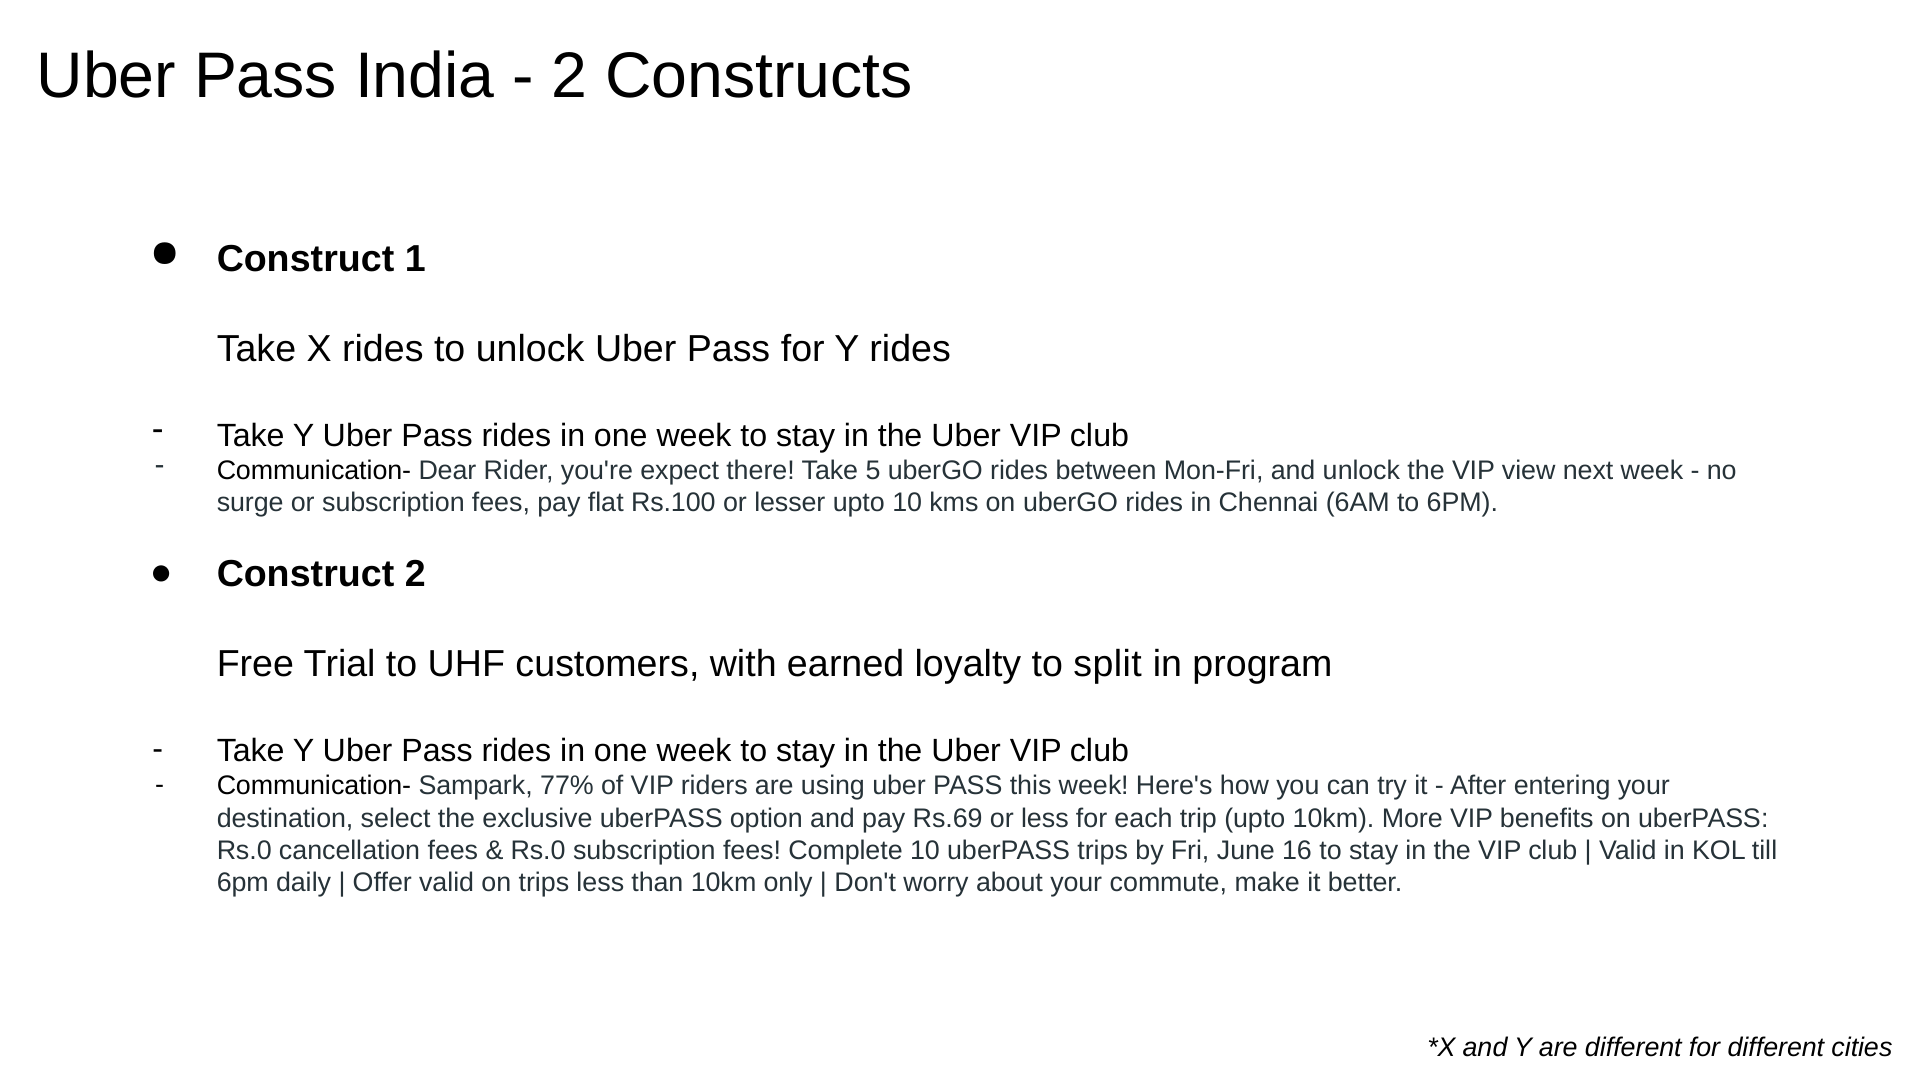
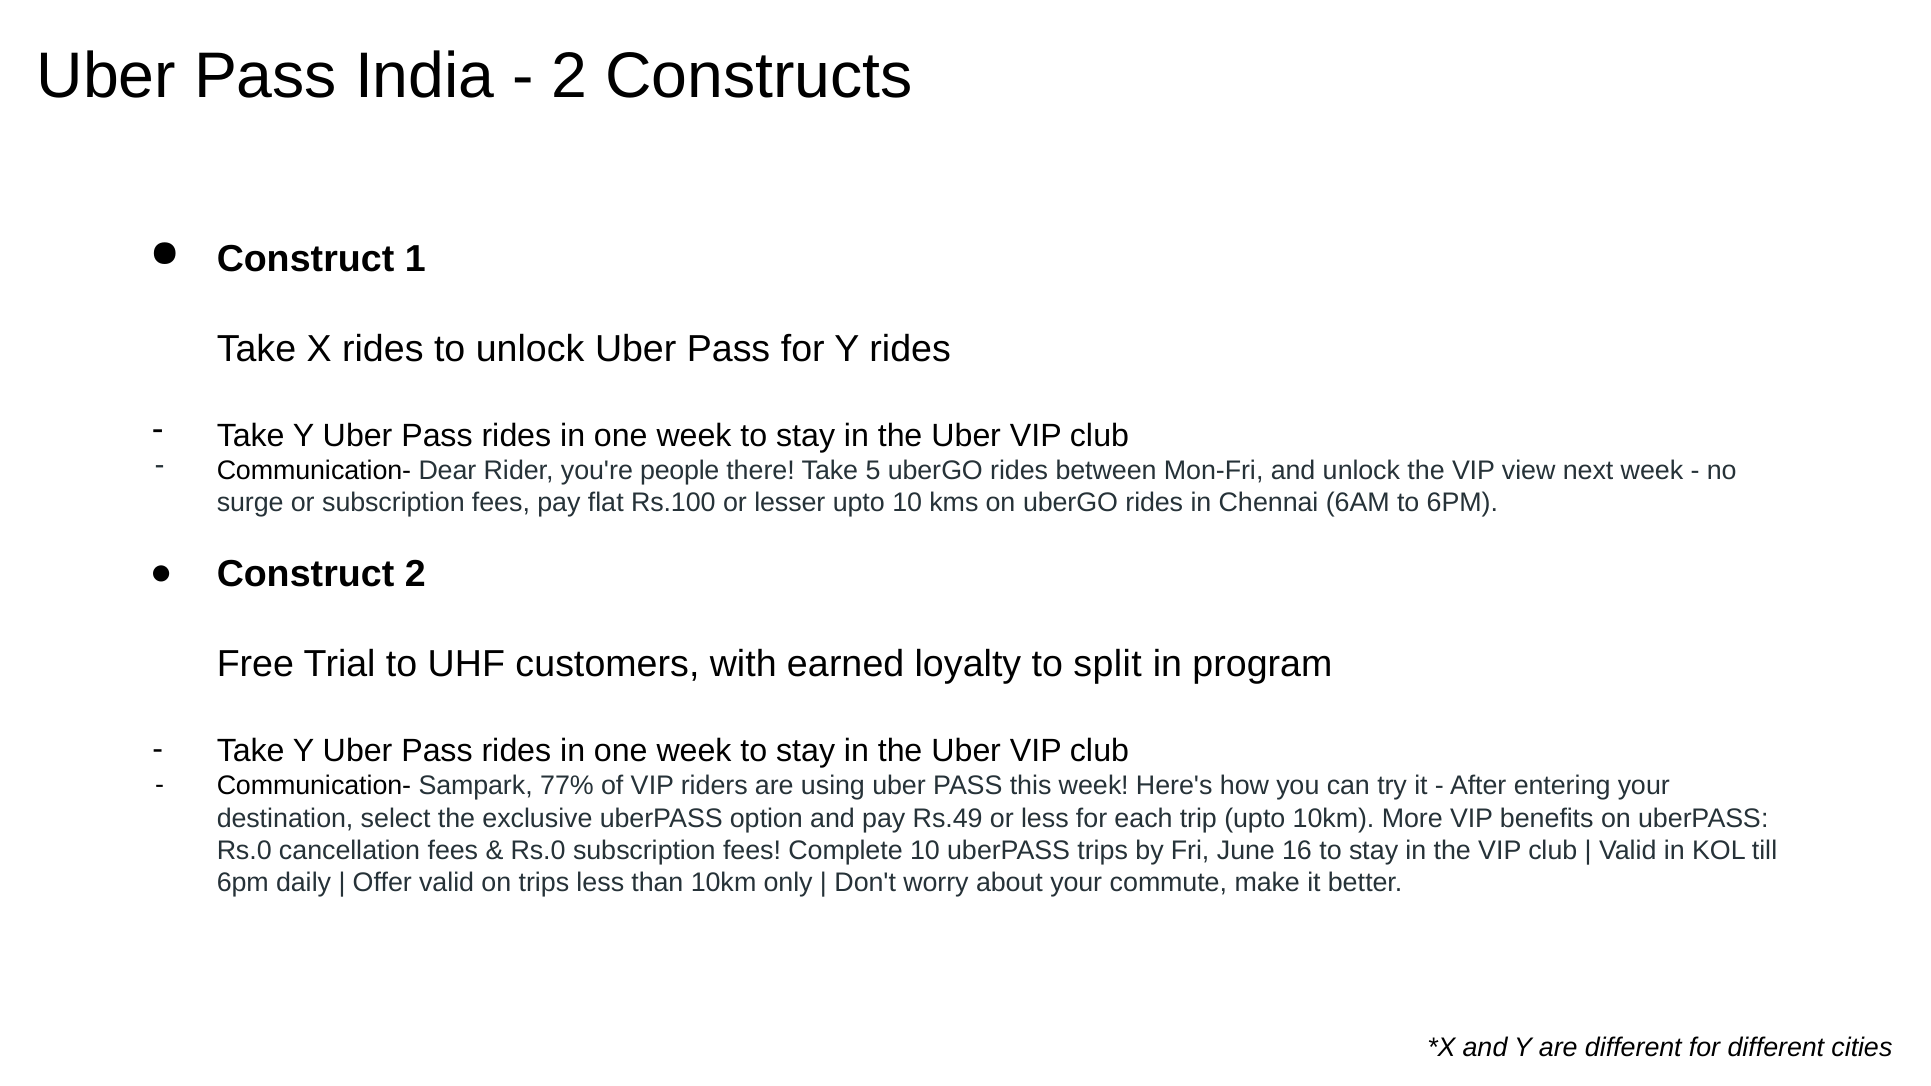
expect: expect -> people
Rs.69: Rs.69 -> Rs.49
